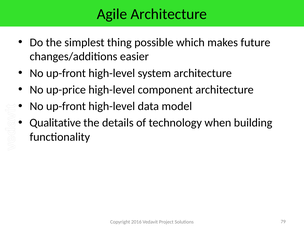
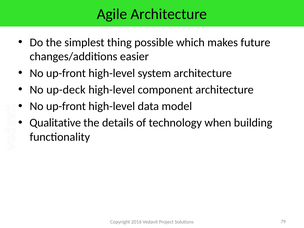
up-price: up-price -> up-deck
